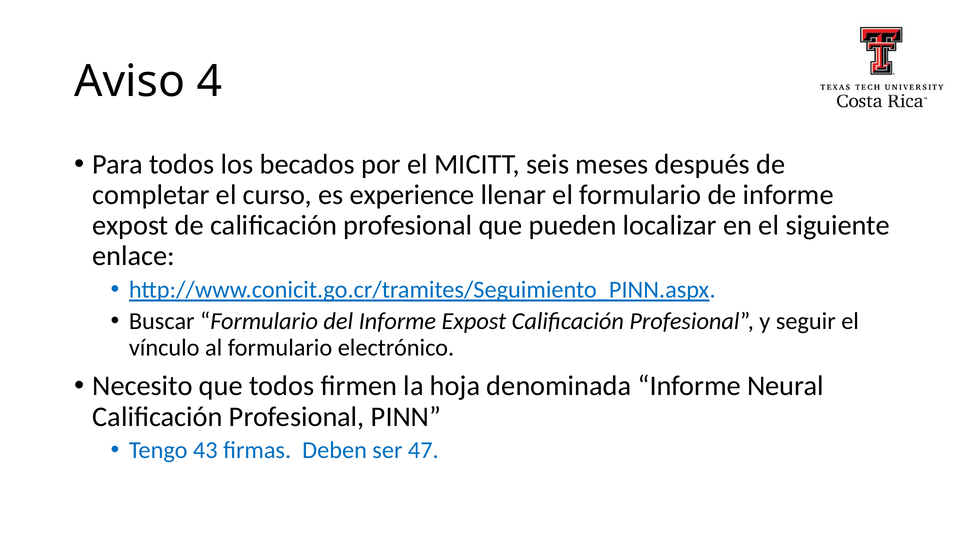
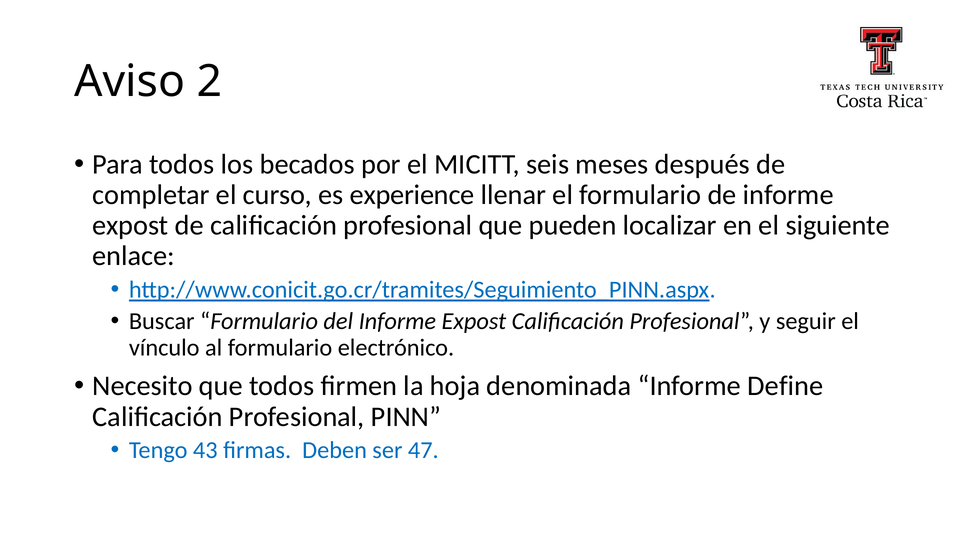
4: 4 -> 2
Neural: Neural -> Define
